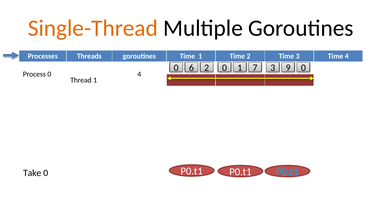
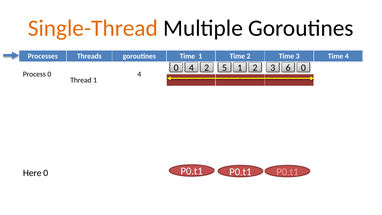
6 at (191, 68): 6 -> 4
2 0: 0 -> 5
1 7: 7 -> 2
9: 9 -> 6
P0.t1 at (287, 172) colour: light blue -> pink
Take: Take -> Here
